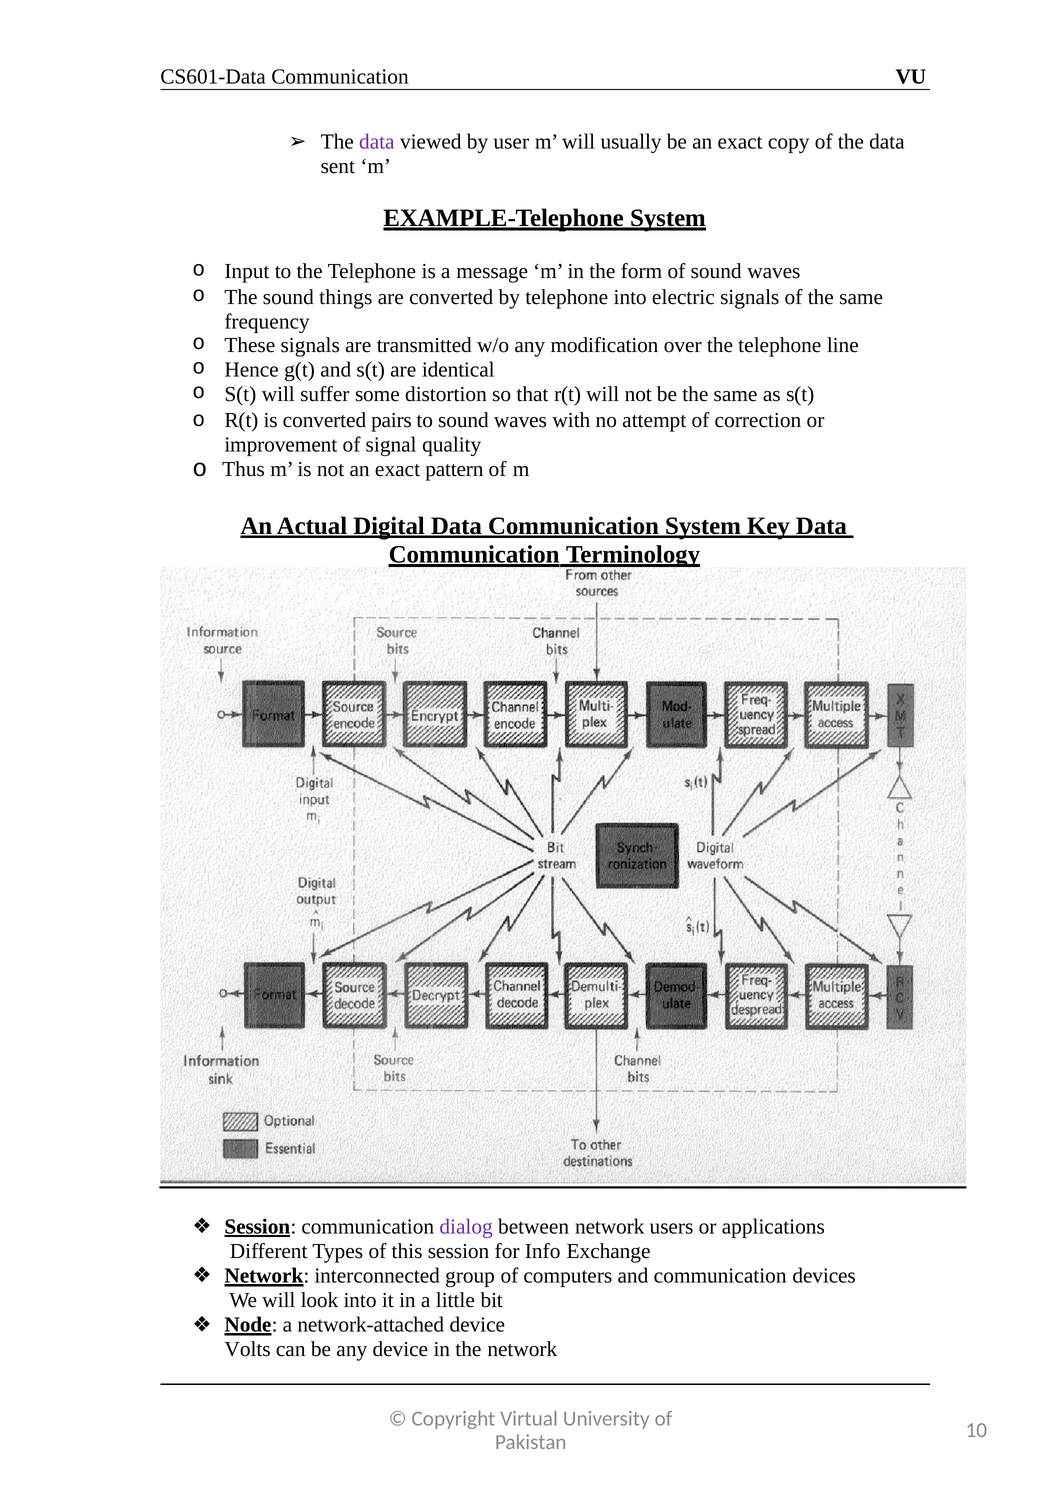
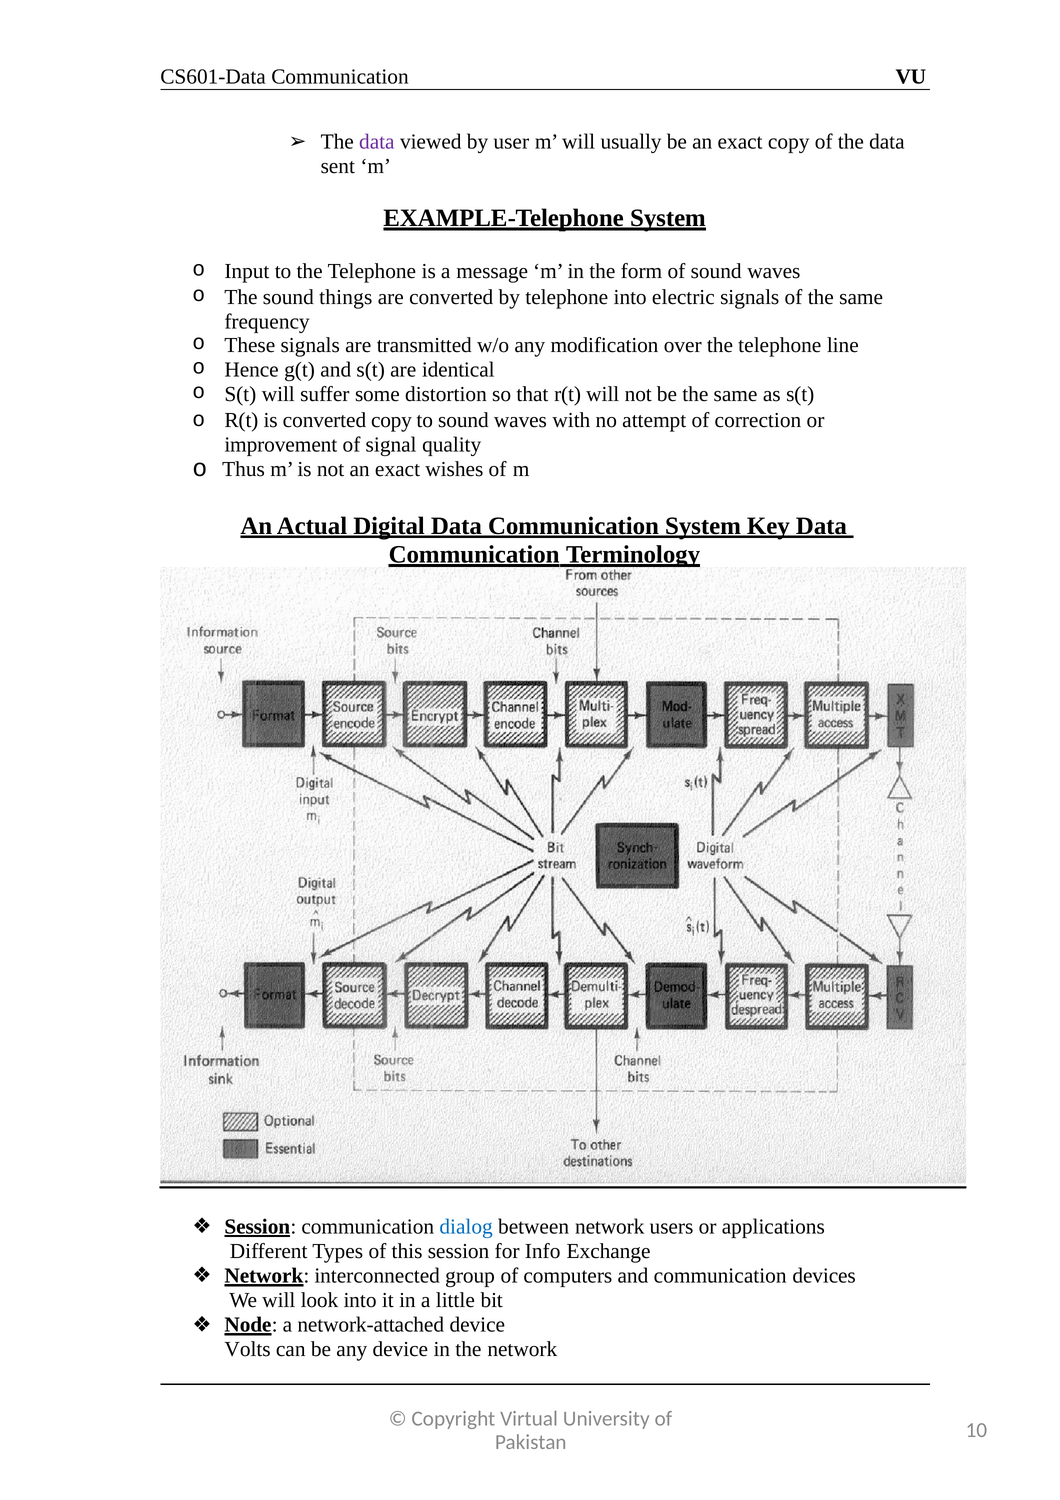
converted pairs: pairs -> copy
pattern: pattern -> wishes
dialog colour: purple -> blue
